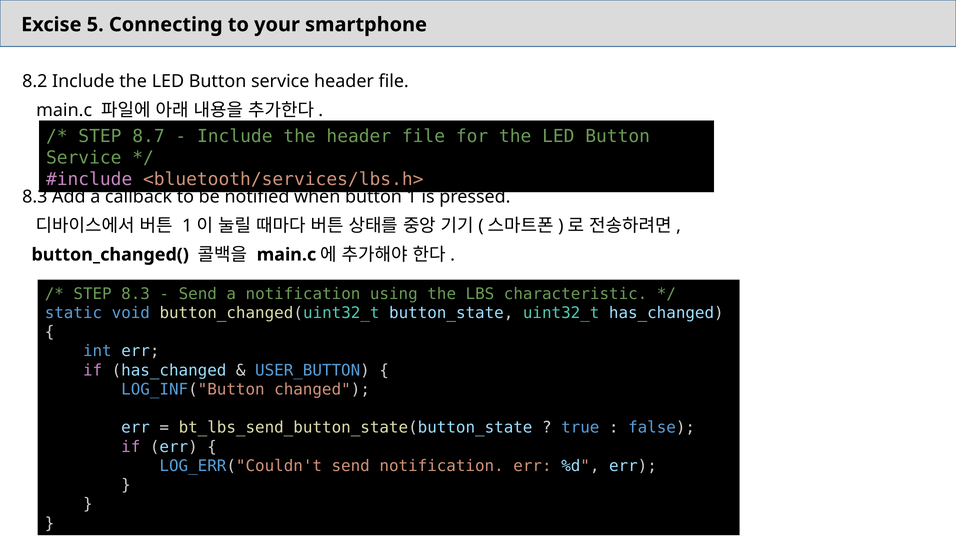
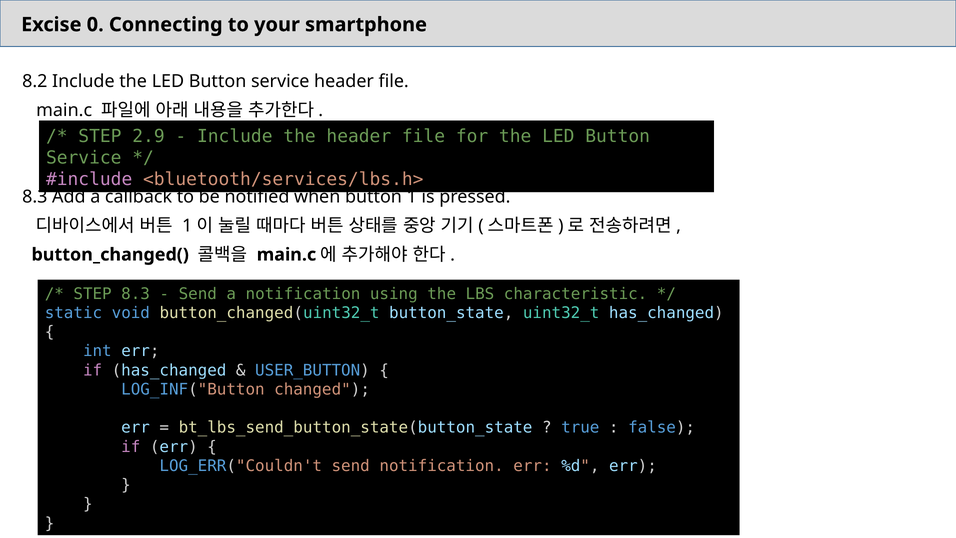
5: 5 -> 0
8.7: 8.7 -> 2.9
